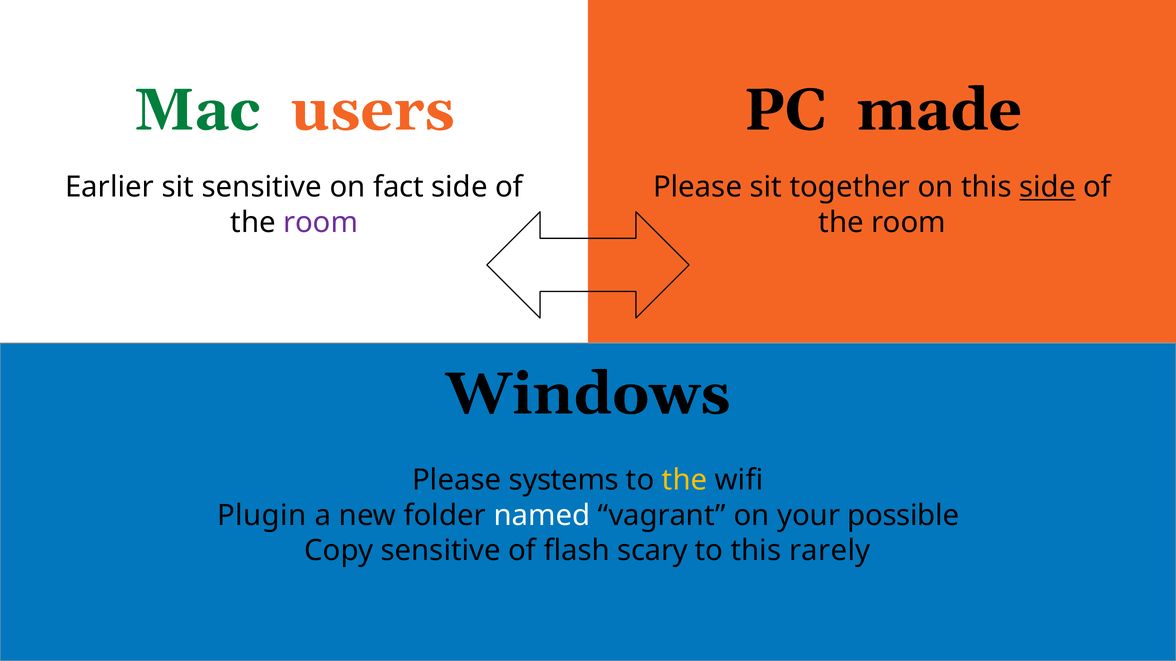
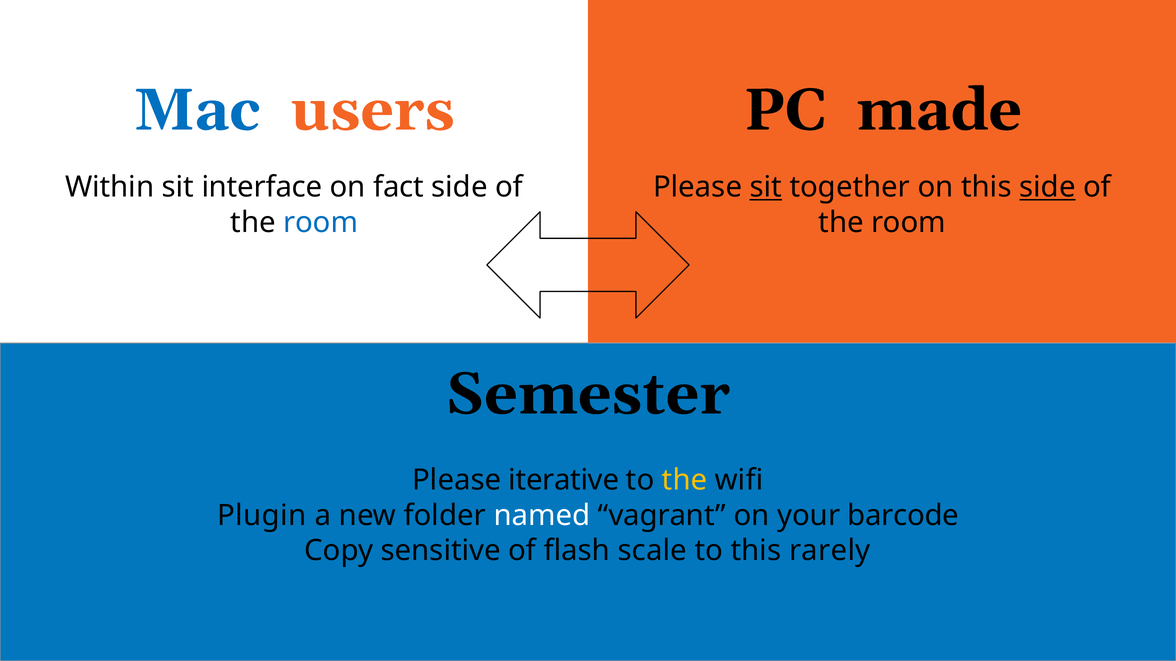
Mac colour: green -> blue
Earlier: Earlier -> Within
sit sensitive: sensitive -> interface
sit at (766, 187) underline: none -> present
room at (321, 223) colour: purple -> blue
Windows: Windows -> Semester
systems: systems -> iterative
possible: possible -> barcode
scary: scary -> scale
